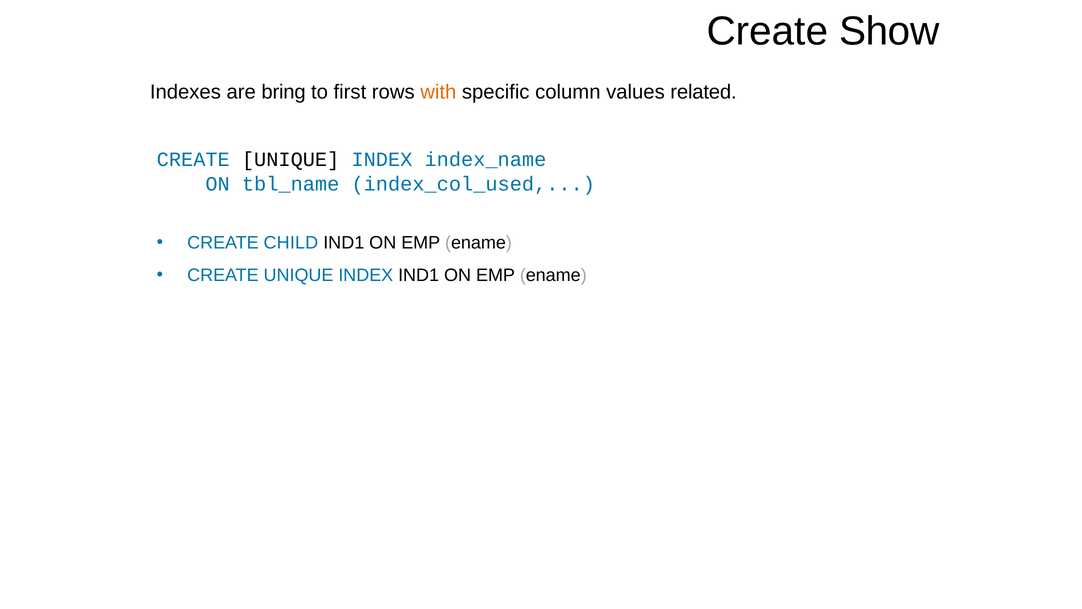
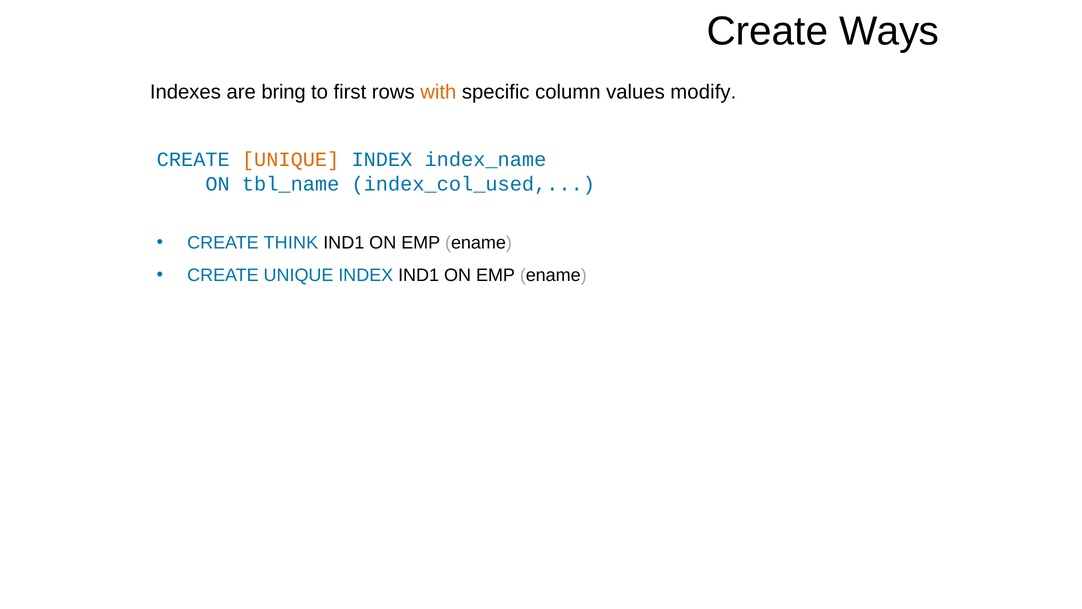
Show: Show -> Ways
related: related -> modify
UNIQUE at (291, 160) colour: black -> orange
CHILD: CHILD -> THINK
